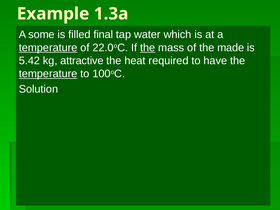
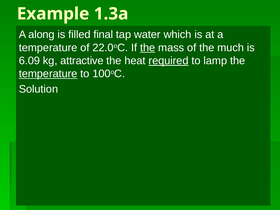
some: some -> along
temperature at (48, 48) underline: present -> none
made: made -> much
5.42: 5.42 -> 6.09
required underline: none -> present
have: have -> lamp
